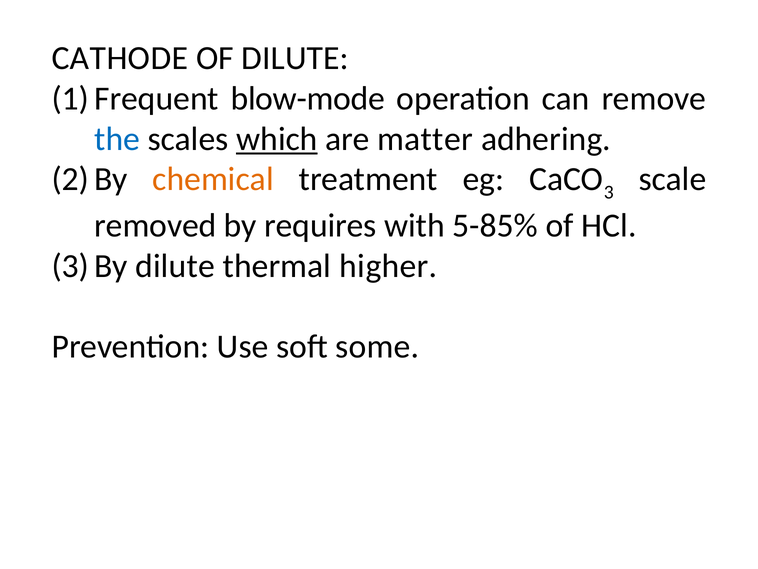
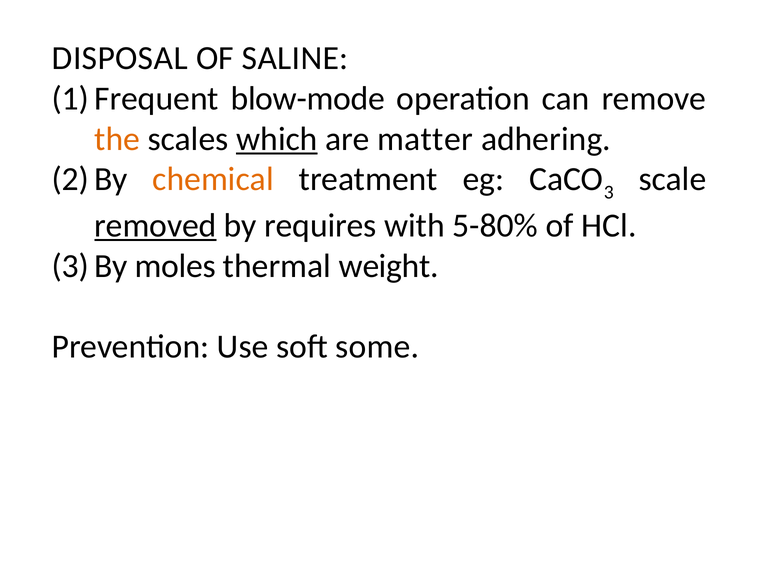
CATHODE: CATHODE -> DISPOSAL
OF DILUTE: DILUTE -> SALINE
the colour: blue -> orange
removed underline: none -> present
5-85%: 5-85% -> 5-80%
dilute at (175, 266): dilute -> moles
higher: higher -> weight
